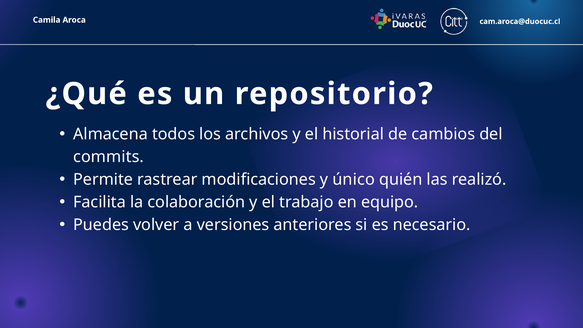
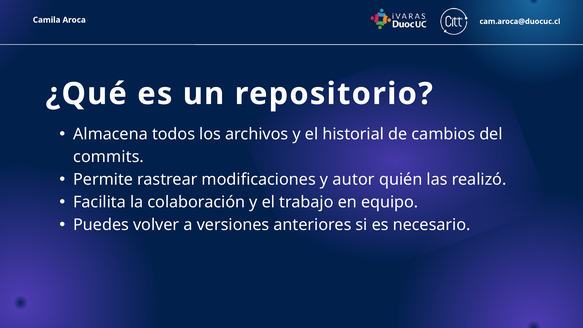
único: único -> autor
